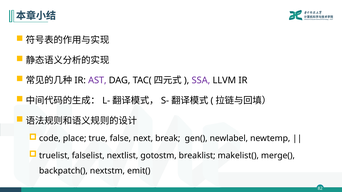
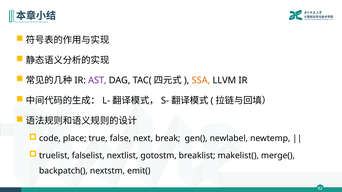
SSA colour: purple -> orange
